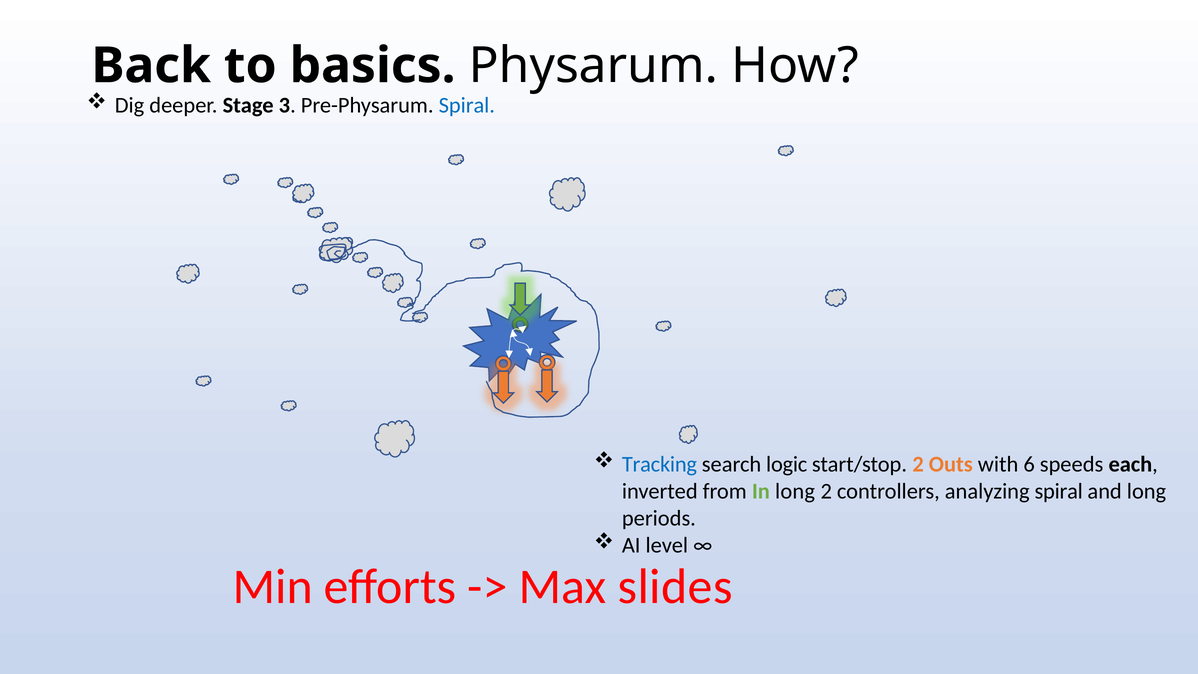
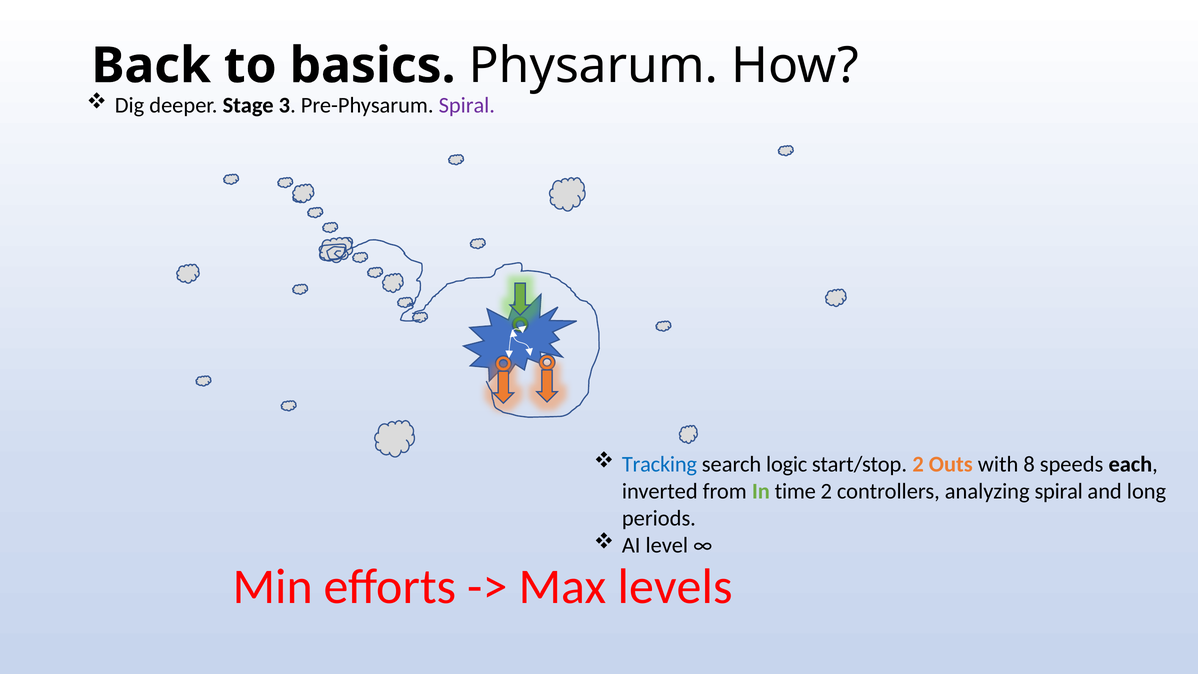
Spiral at (467, 105) colour: blue -> purple
6: 6 -> 8
In long: long -> time
slides: slides -> levels
